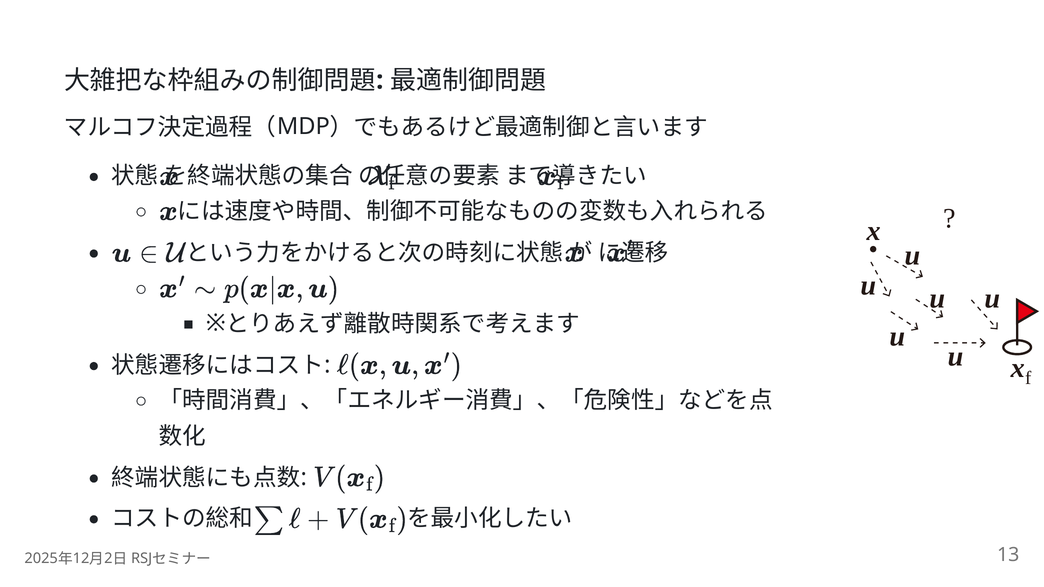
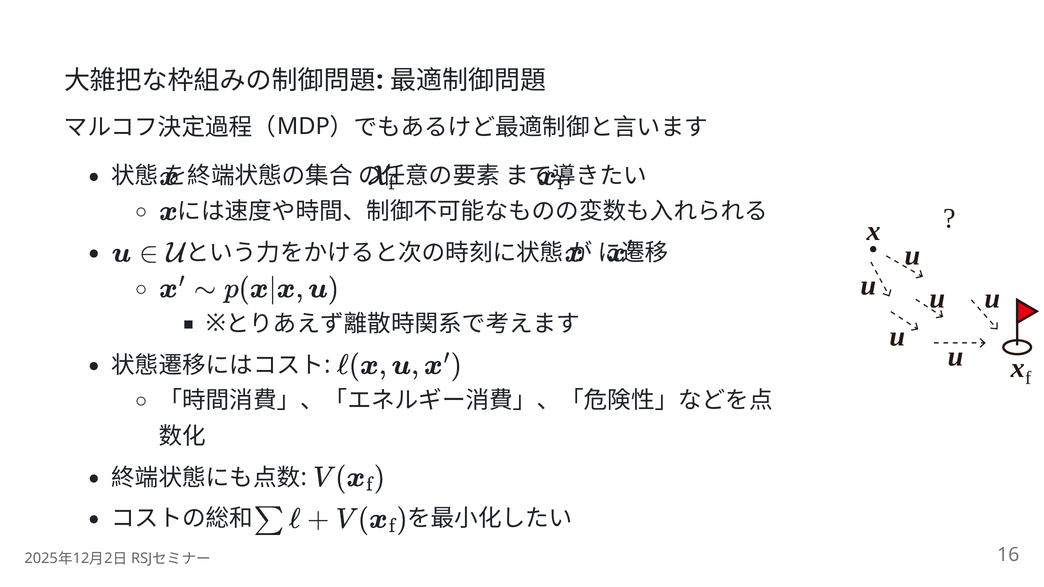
13: 13 -> 16
